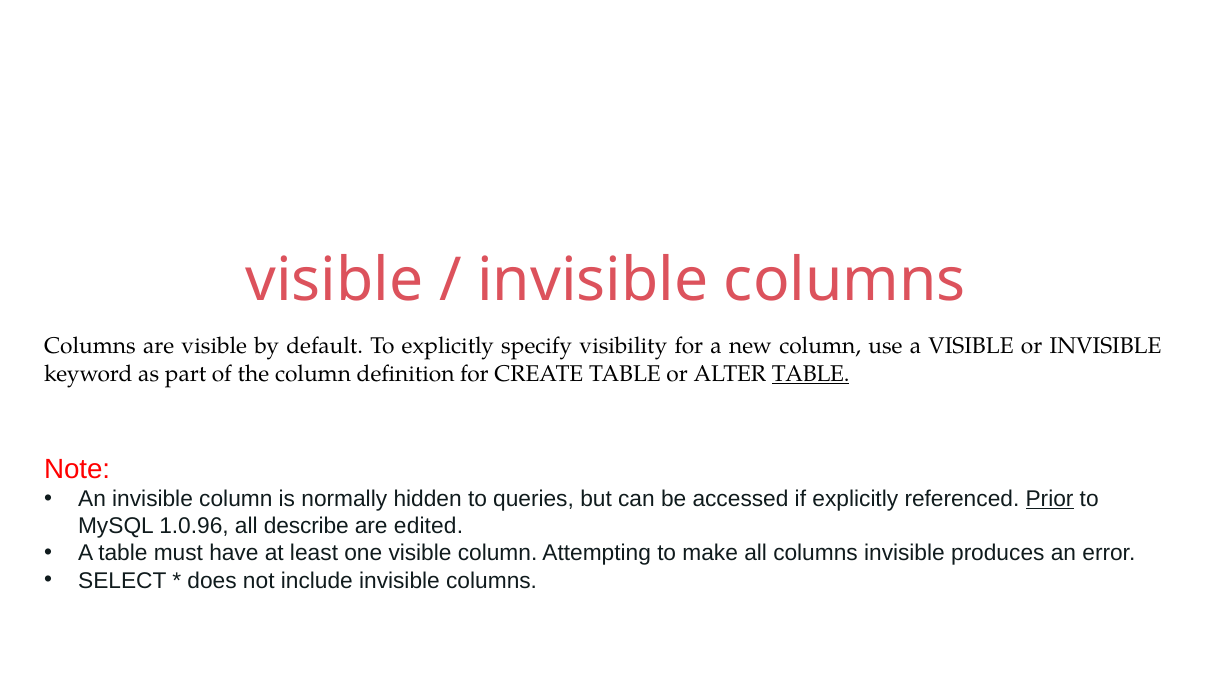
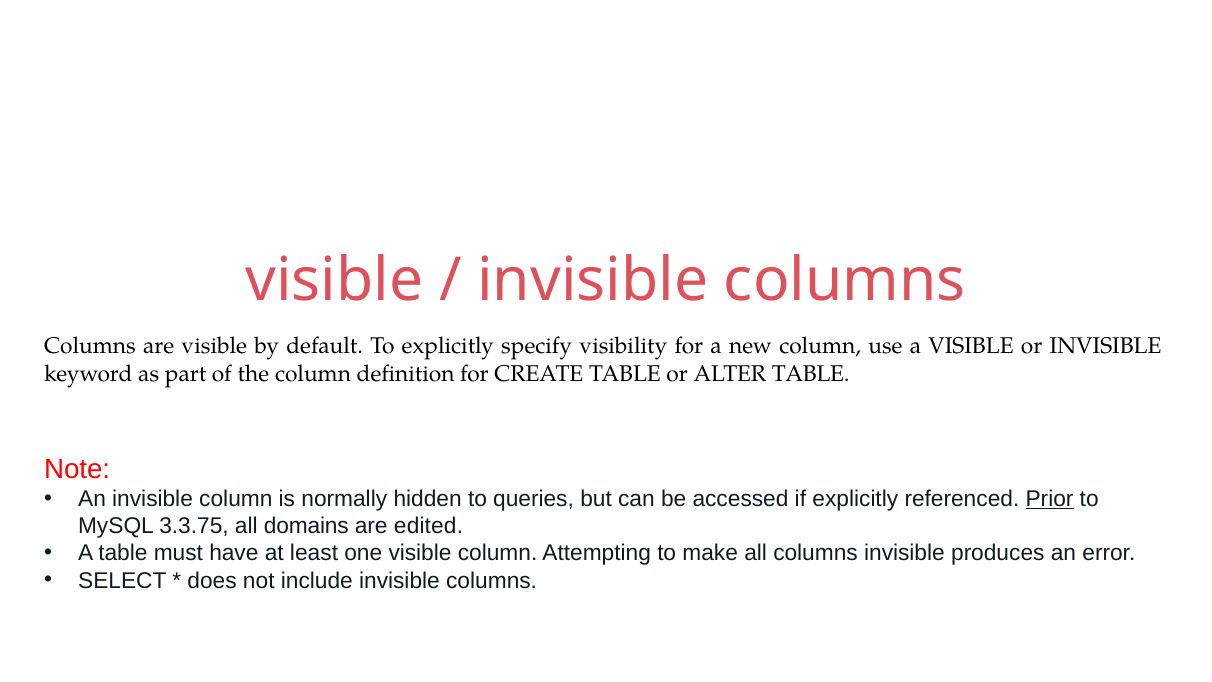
TABLE at (811, 373) underline: present -> none
1.0.96: 1.0.96 -> 3.3.75
describe: describe -> domains
